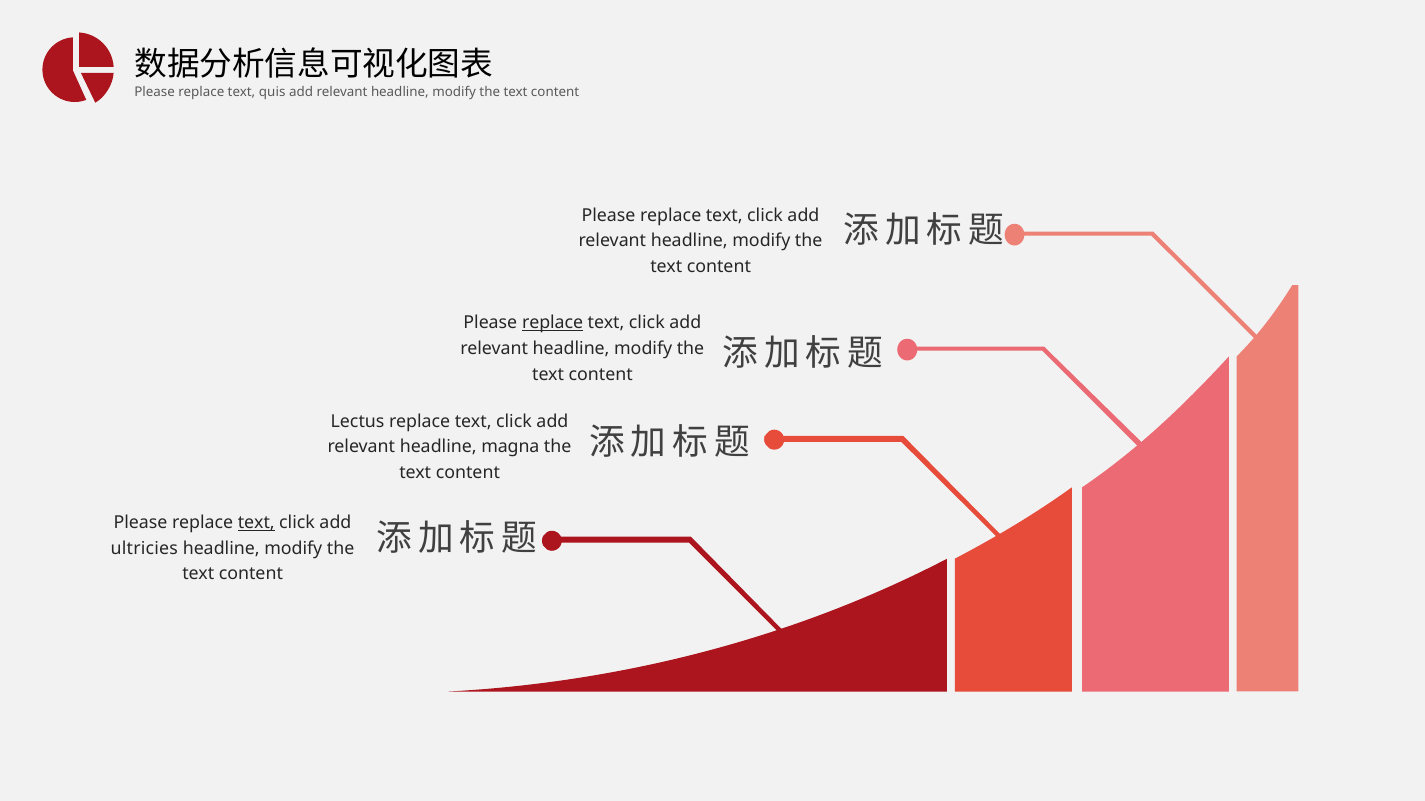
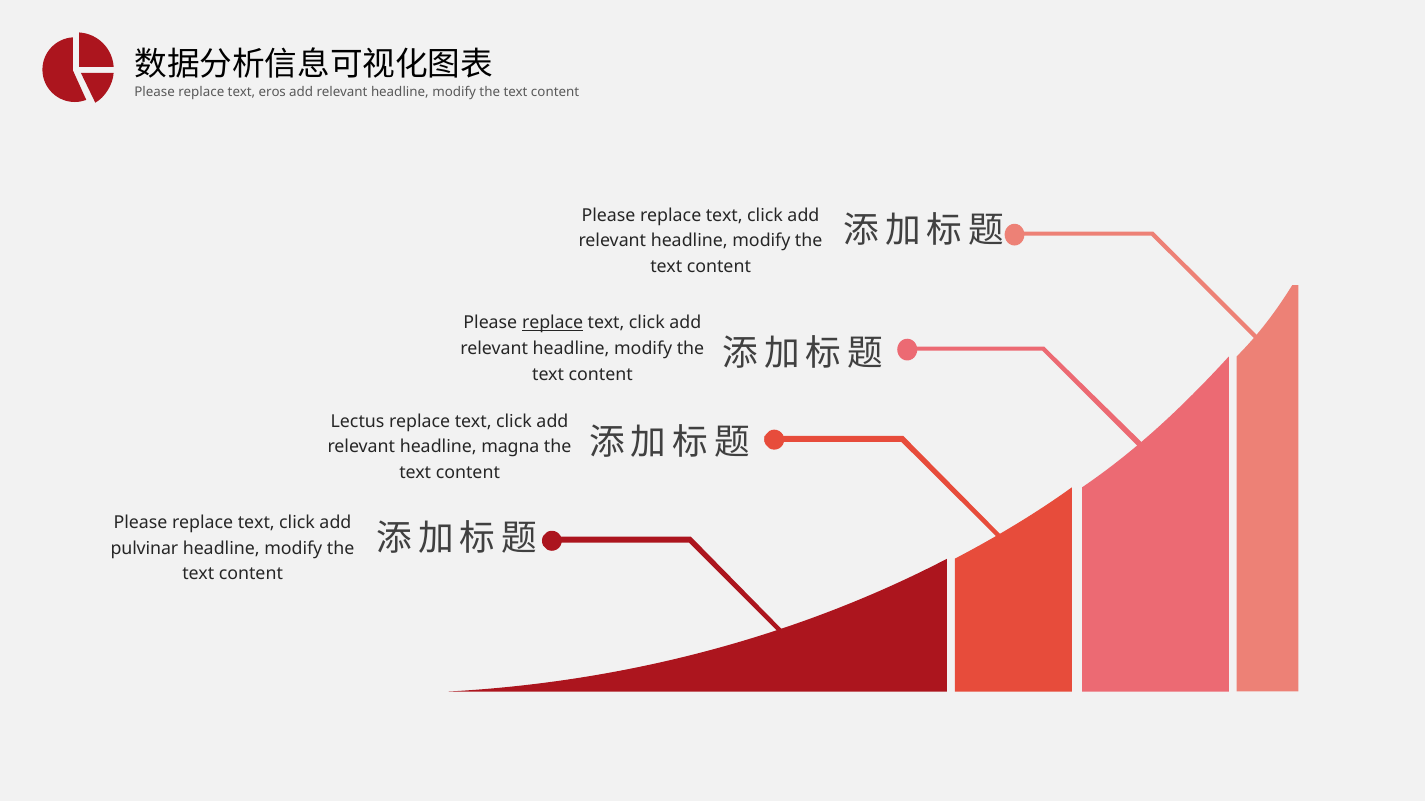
quis: quis -> eros
text at (256, 523) underline: present -> none
ultricies: ultricies -> pulvinar
